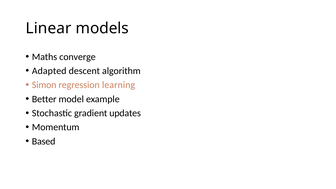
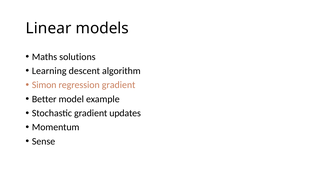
converge: converge -> solutions
Adapted: Adapted -> Learning
regression learning: learning -> gradient
Based: Based -> Sense
